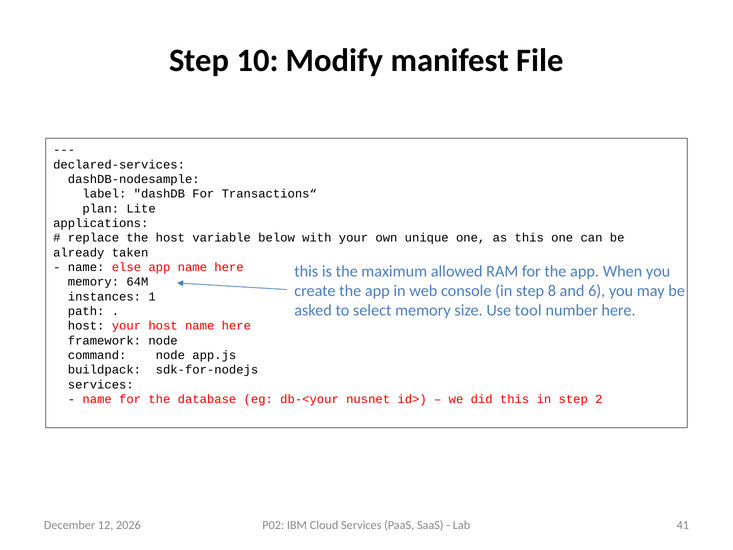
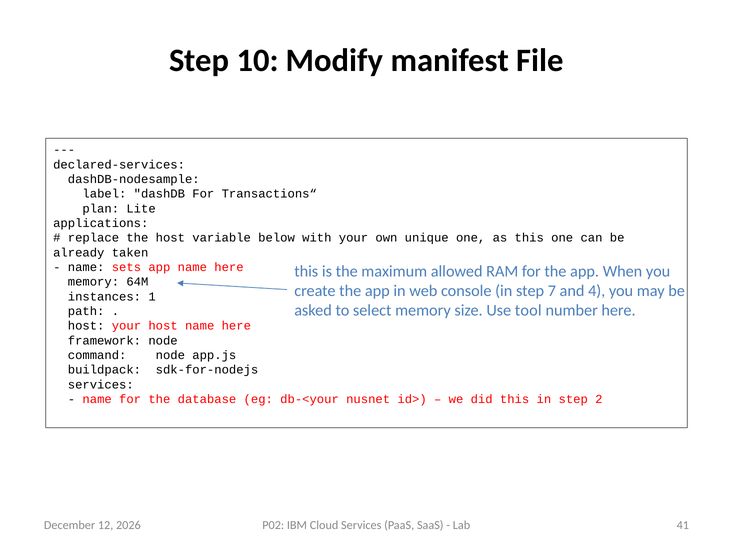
else: else -> sets
8: 8 -> 7
6: 6 -> 4
